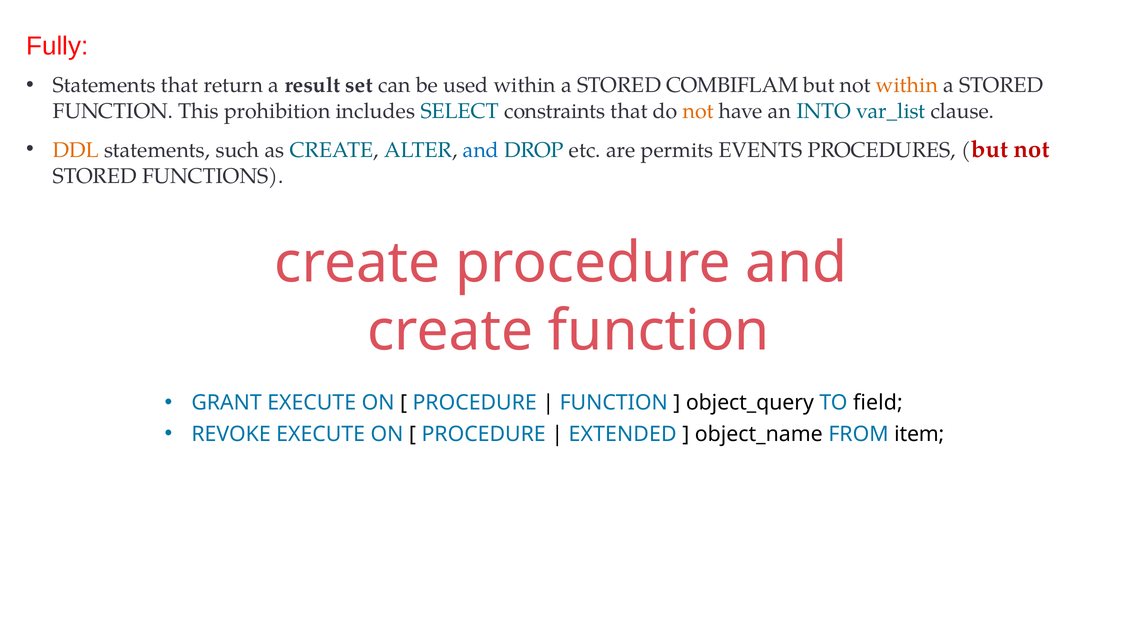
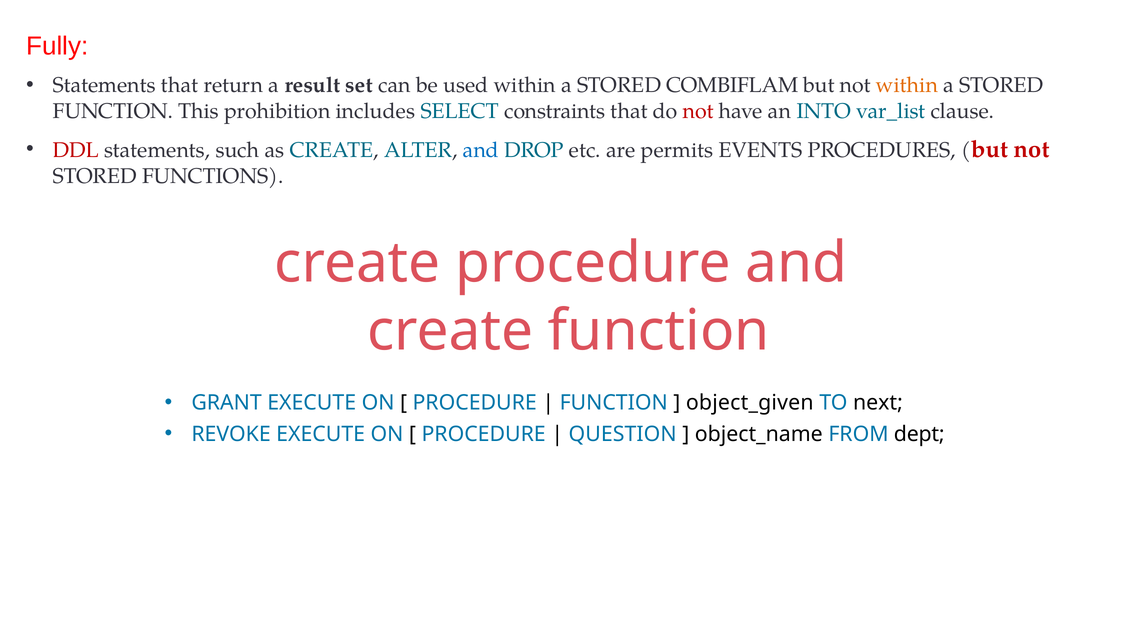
not at (698, 111) colour: orange -> red
DDL colour: orange -> red
object_query: object_query -> object_given
field: field -> next
EXTENDED: EXTENDED -> QUESTION
item: item -> dept
